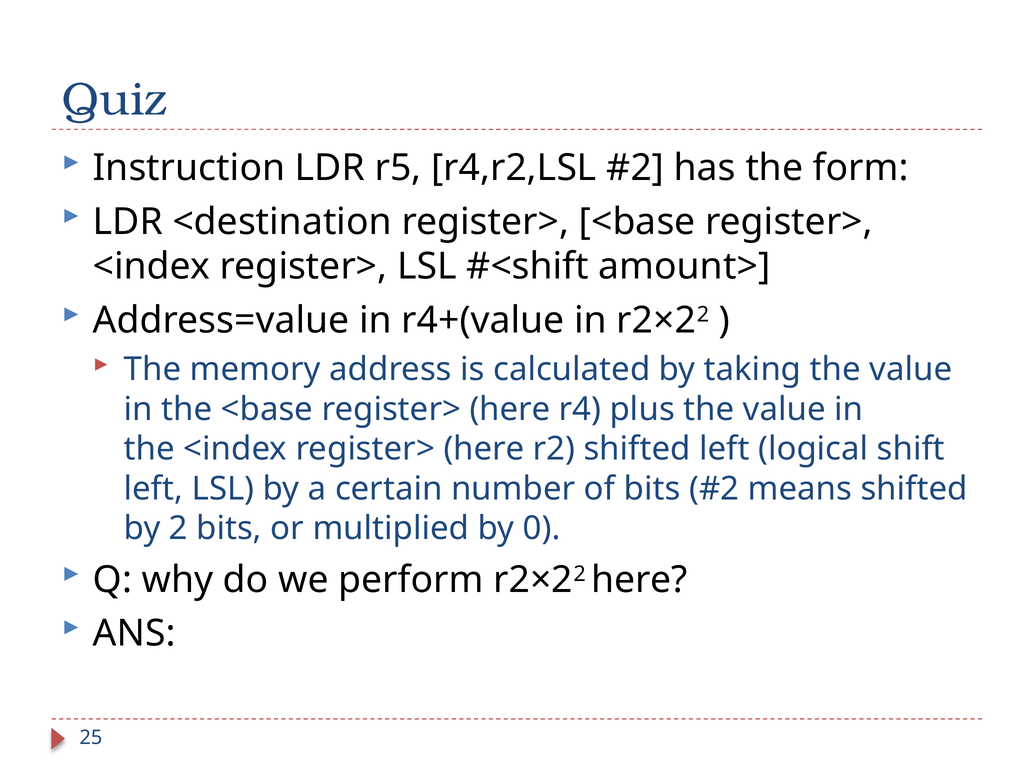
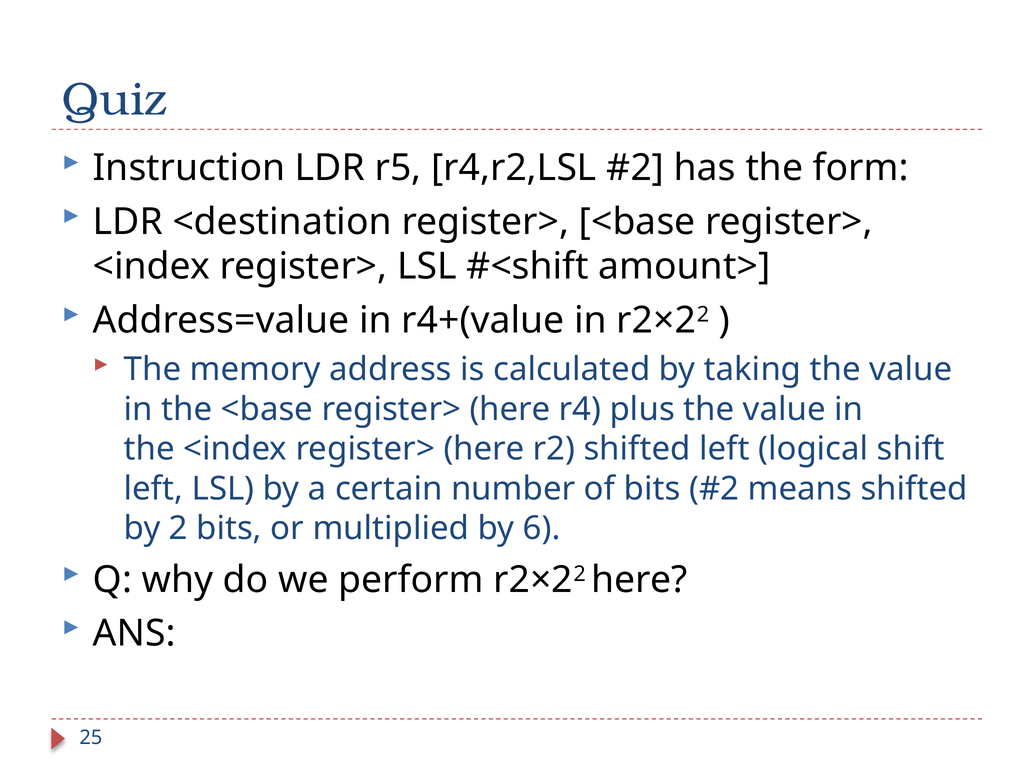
0: 0 -> 6
